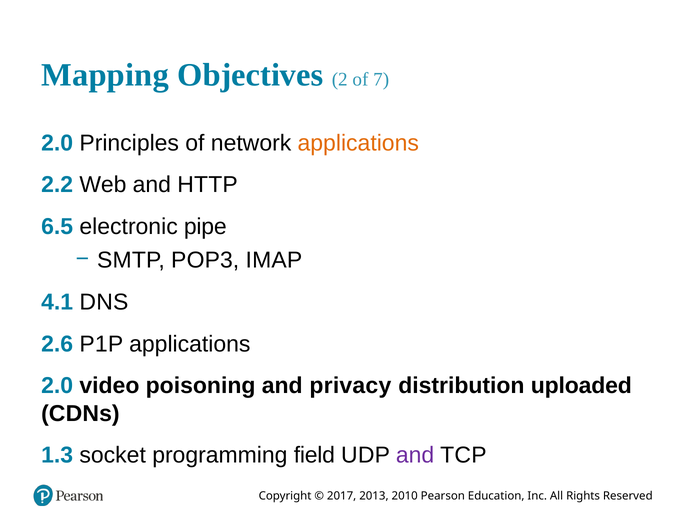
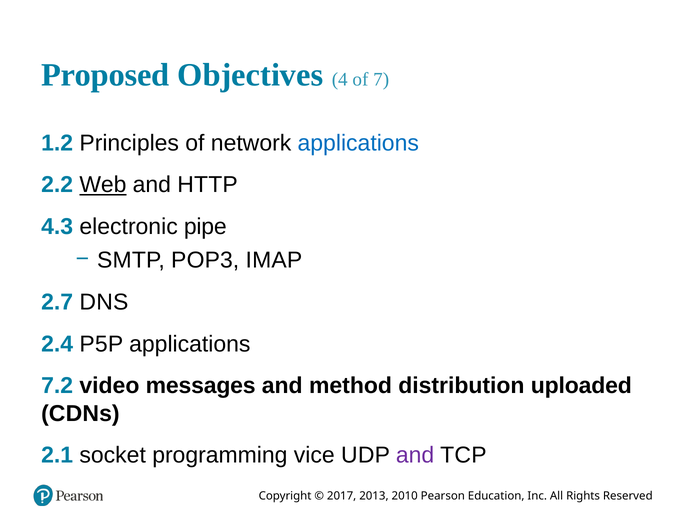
Mapping: Mapping -> Proposed
2: 2 -> 4
2.0 at (57, 143): 2.0 -> 1.2
applications at (358, 143) colour: orange -> blue
Web underline: none -> present
6.5: 6.5 -> 4.3
4.1: 4.1 -> 2.7
2.6: 2.6 -> 2.4
1: 1 -> 5
2.0 at (57, 386): 2.0 -> 7.2
poisoning: poisoning -> messages
privacy: privacy -> method
1.3: 1.3 -> 2.1
field: field -> vice
